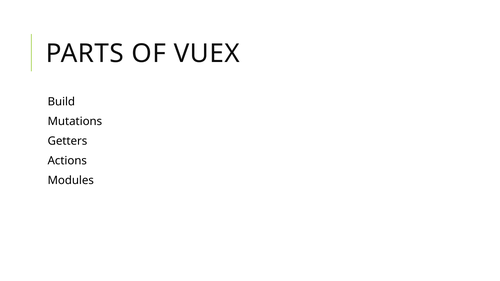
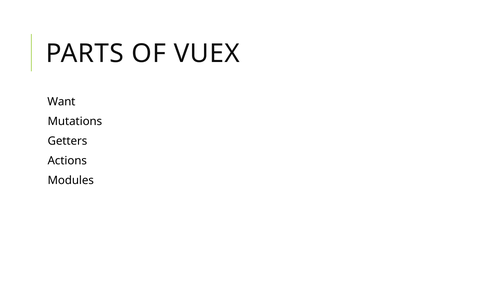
Build: Build -> Want
